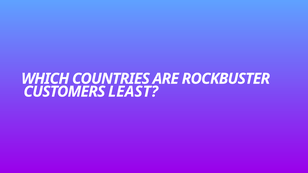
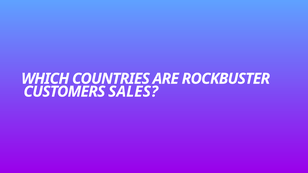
LEAST: LEAST -> SALES
